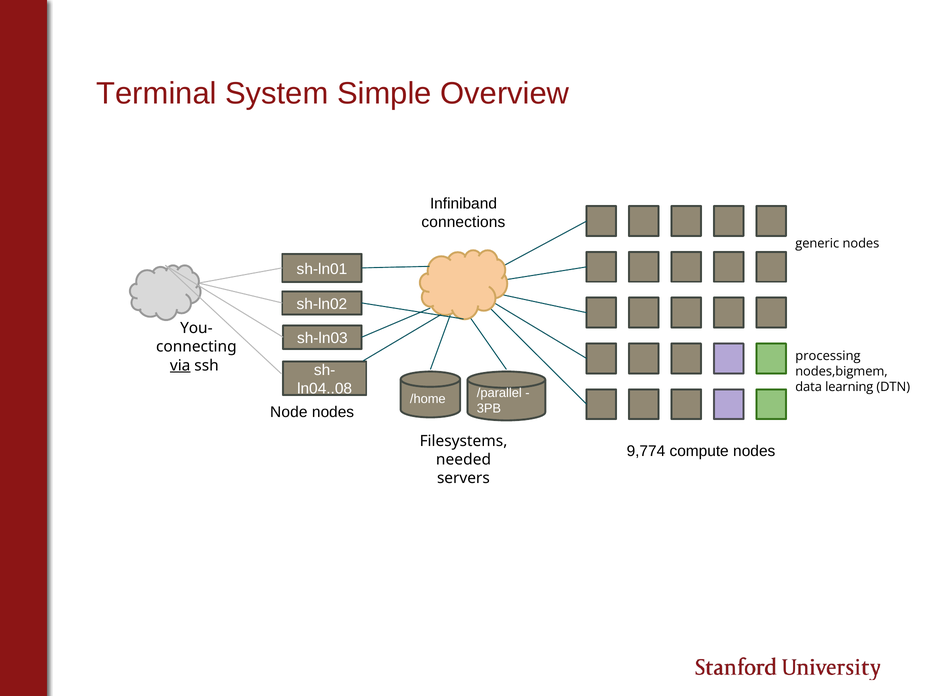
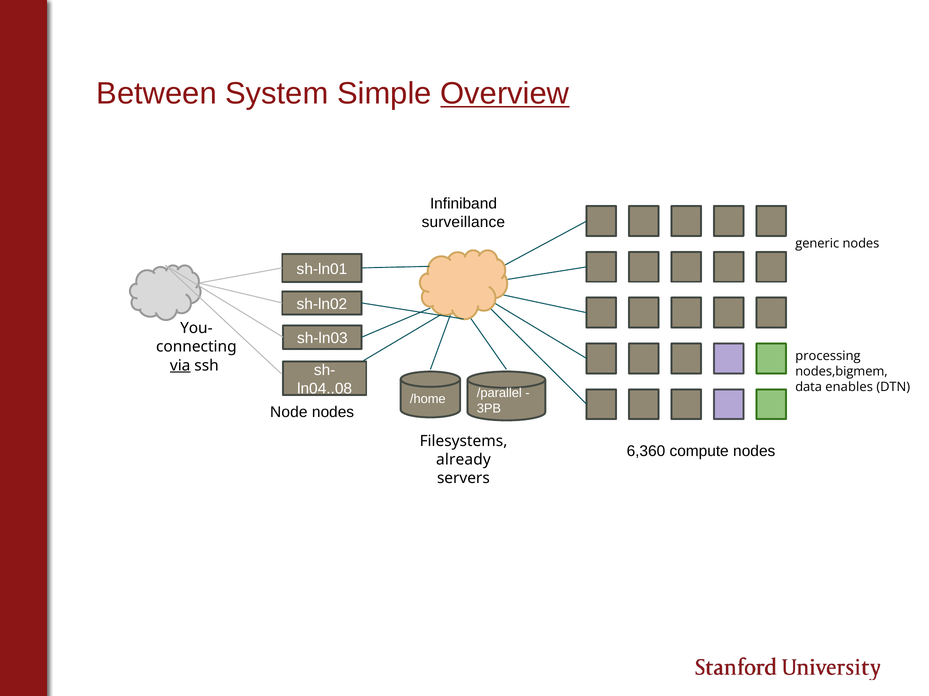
Terminal: Terminal -> Between
Overview underline: none -> present
connections: connections -> surveillance
learning: learning -> enables
9,774: 9,774 -> 6,360
needed: needed -> already
